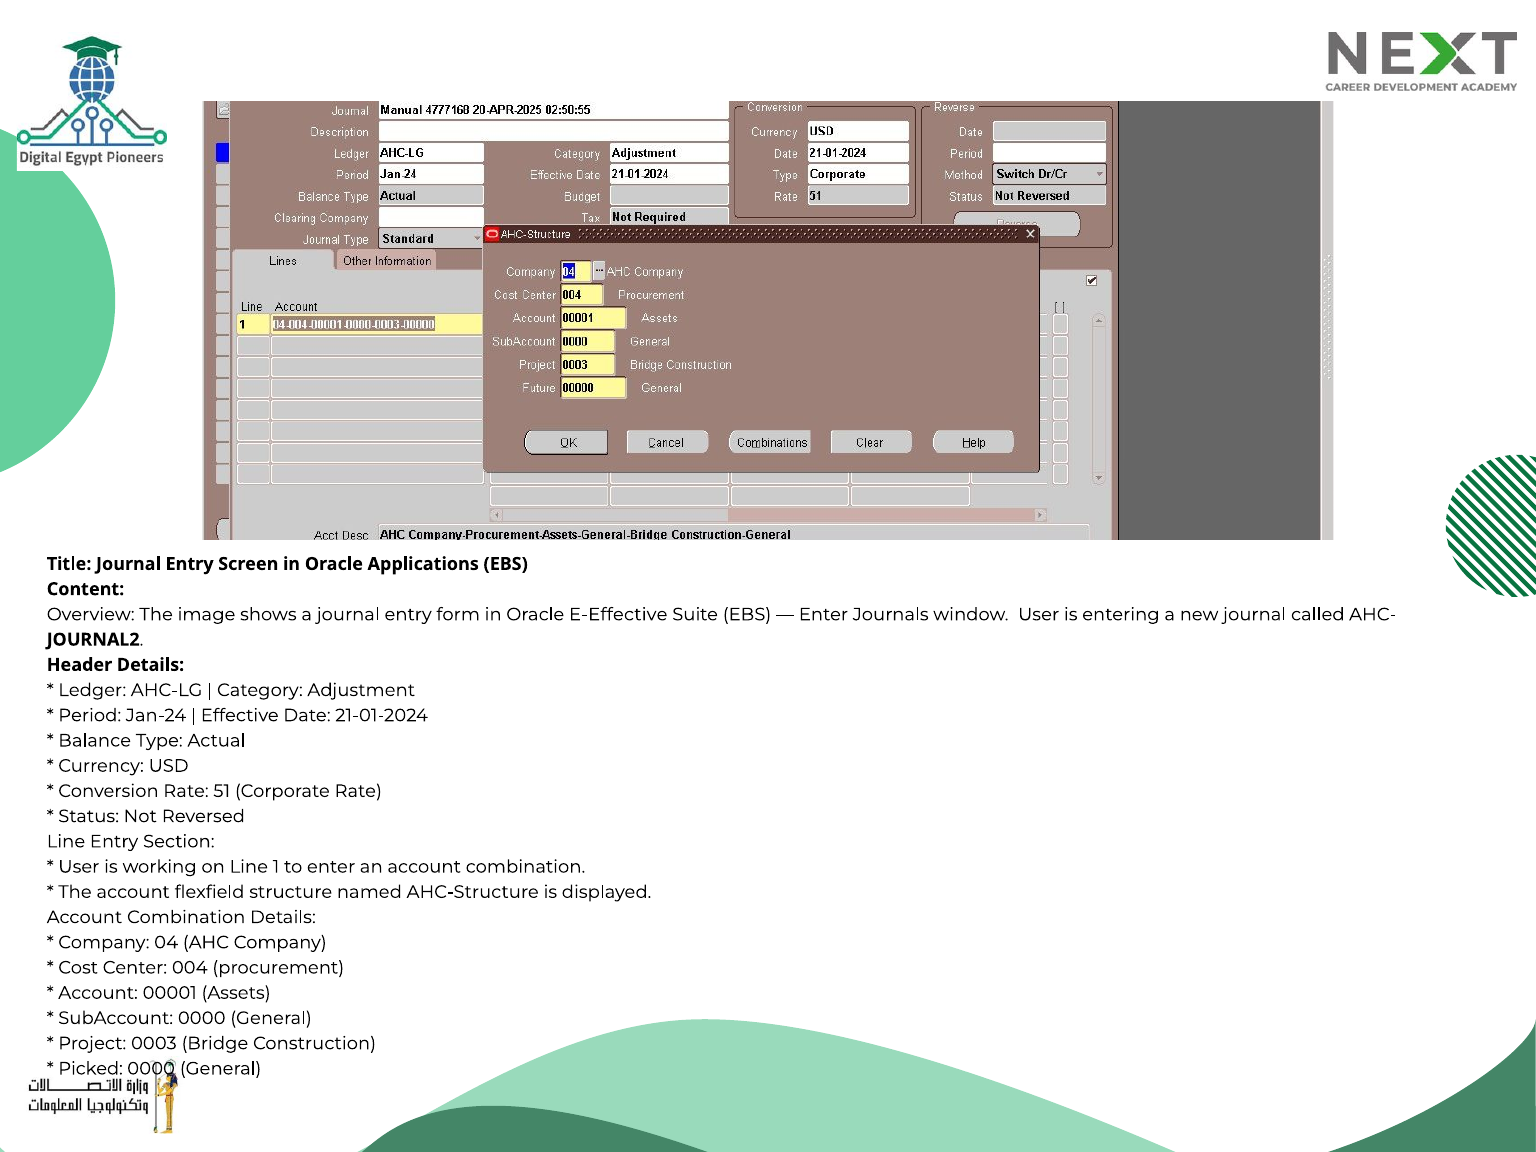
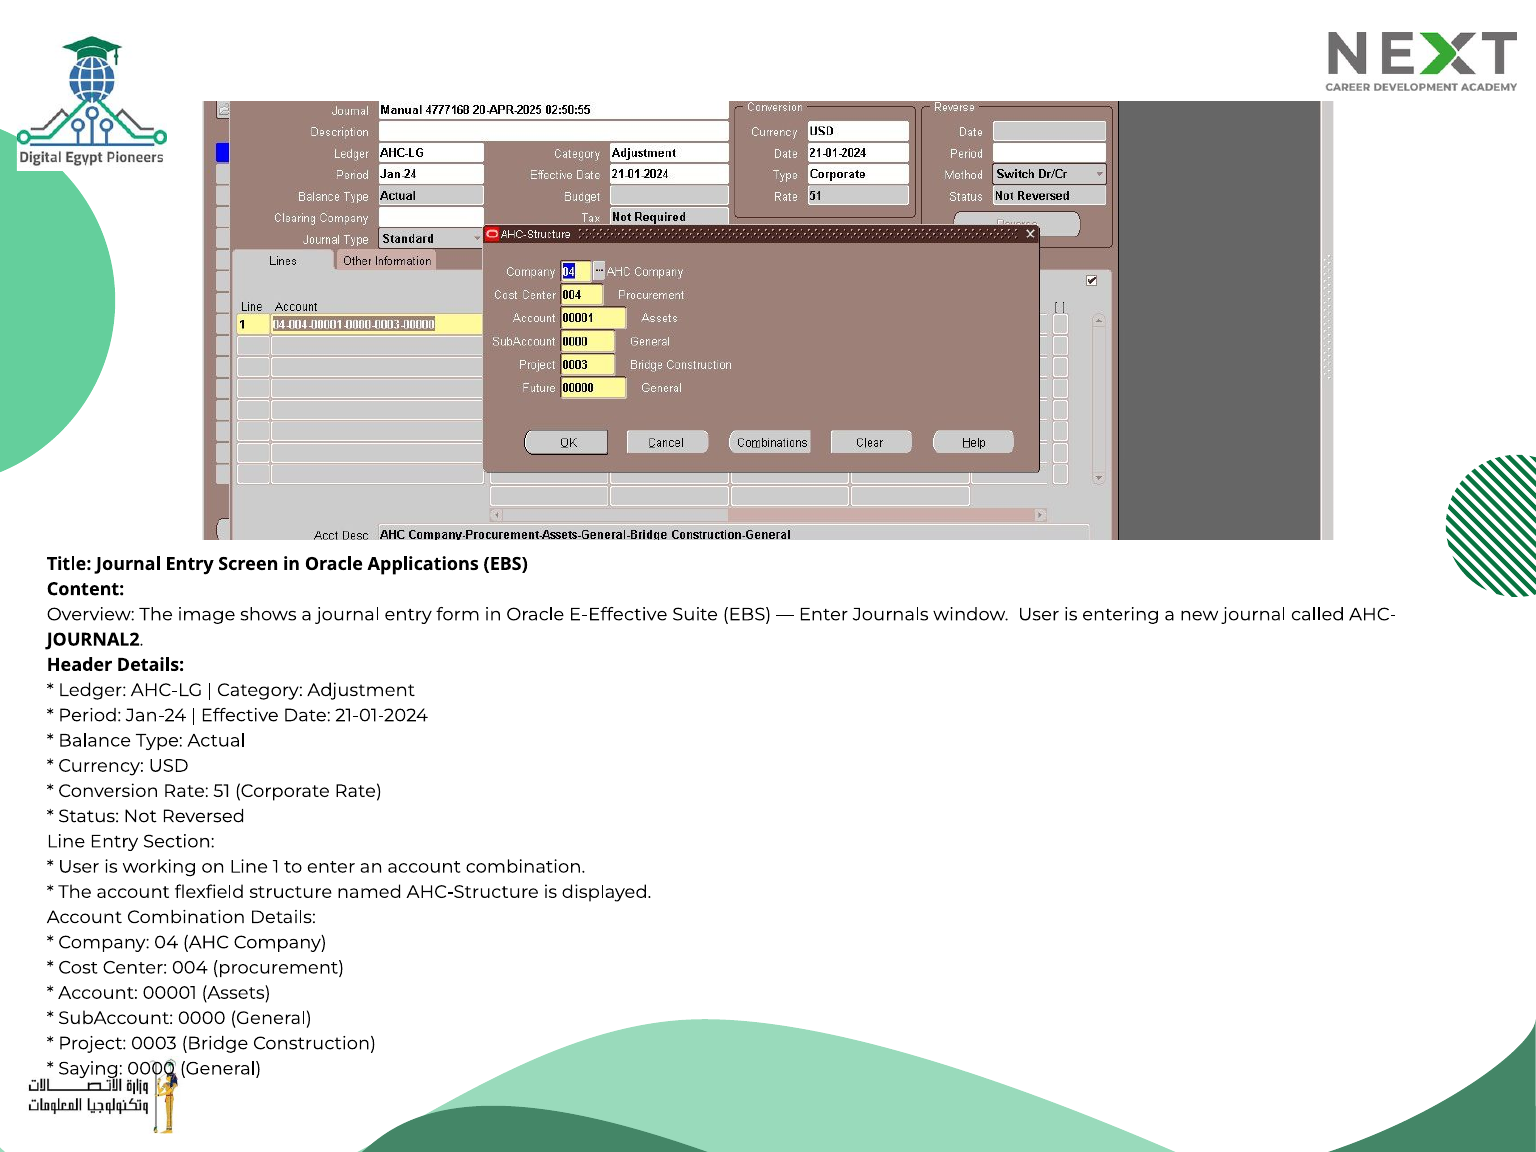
Picked: Picked -> Saying
